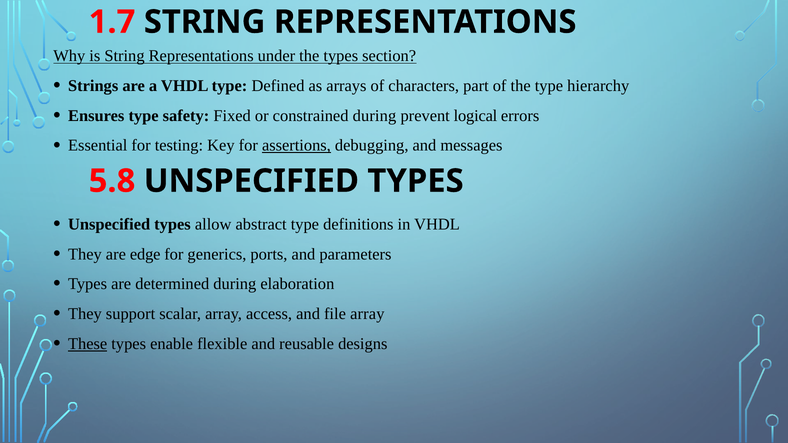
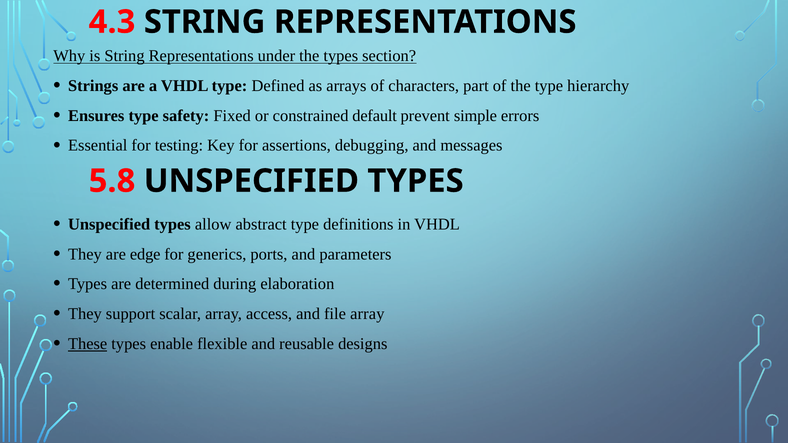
1.7: 1.7 -> 4.3
constrained during: during -> default
logical: logical -> simple
assertions underline: present -> none
